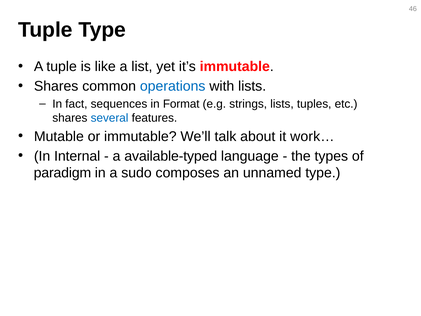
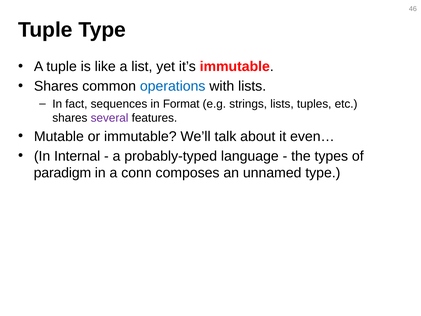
several colour: blue -> purple
work…: work… -> even…
available-typed: available-typed -> probably-typed
sudo: sudo -> conn
